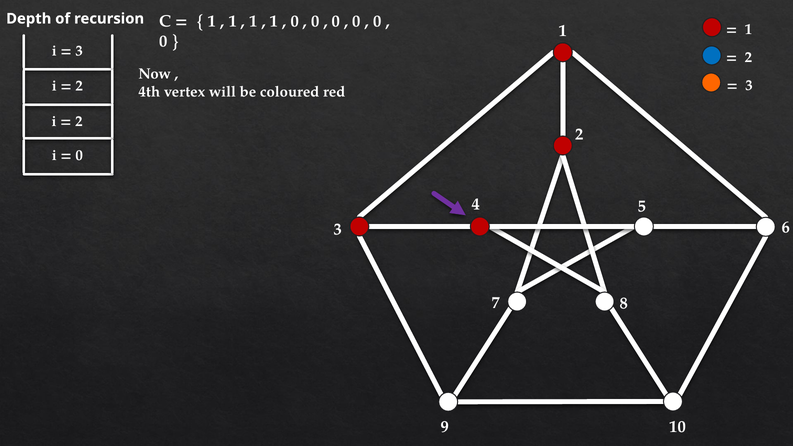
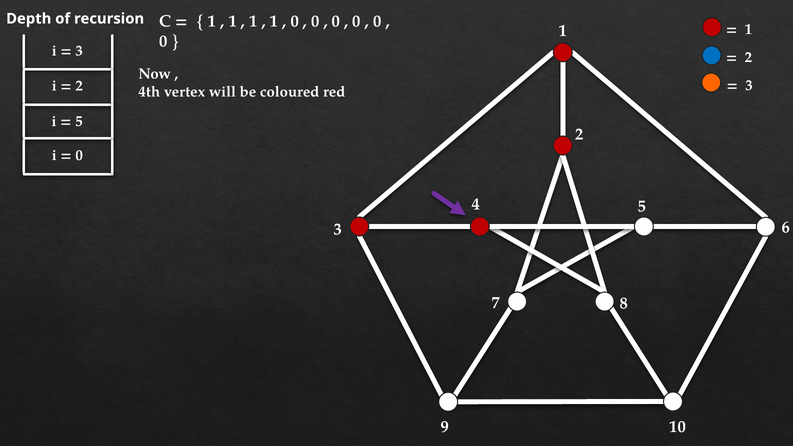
2 at (79, 121): 2 -> 5
